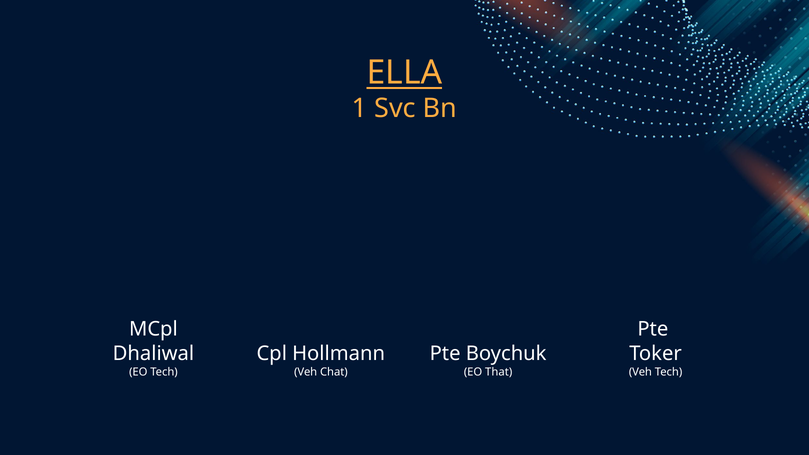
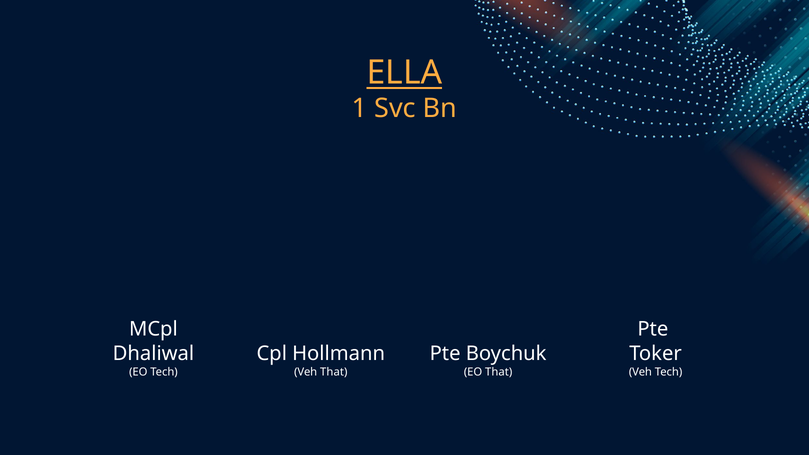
Veh Chat: Chat -> That
